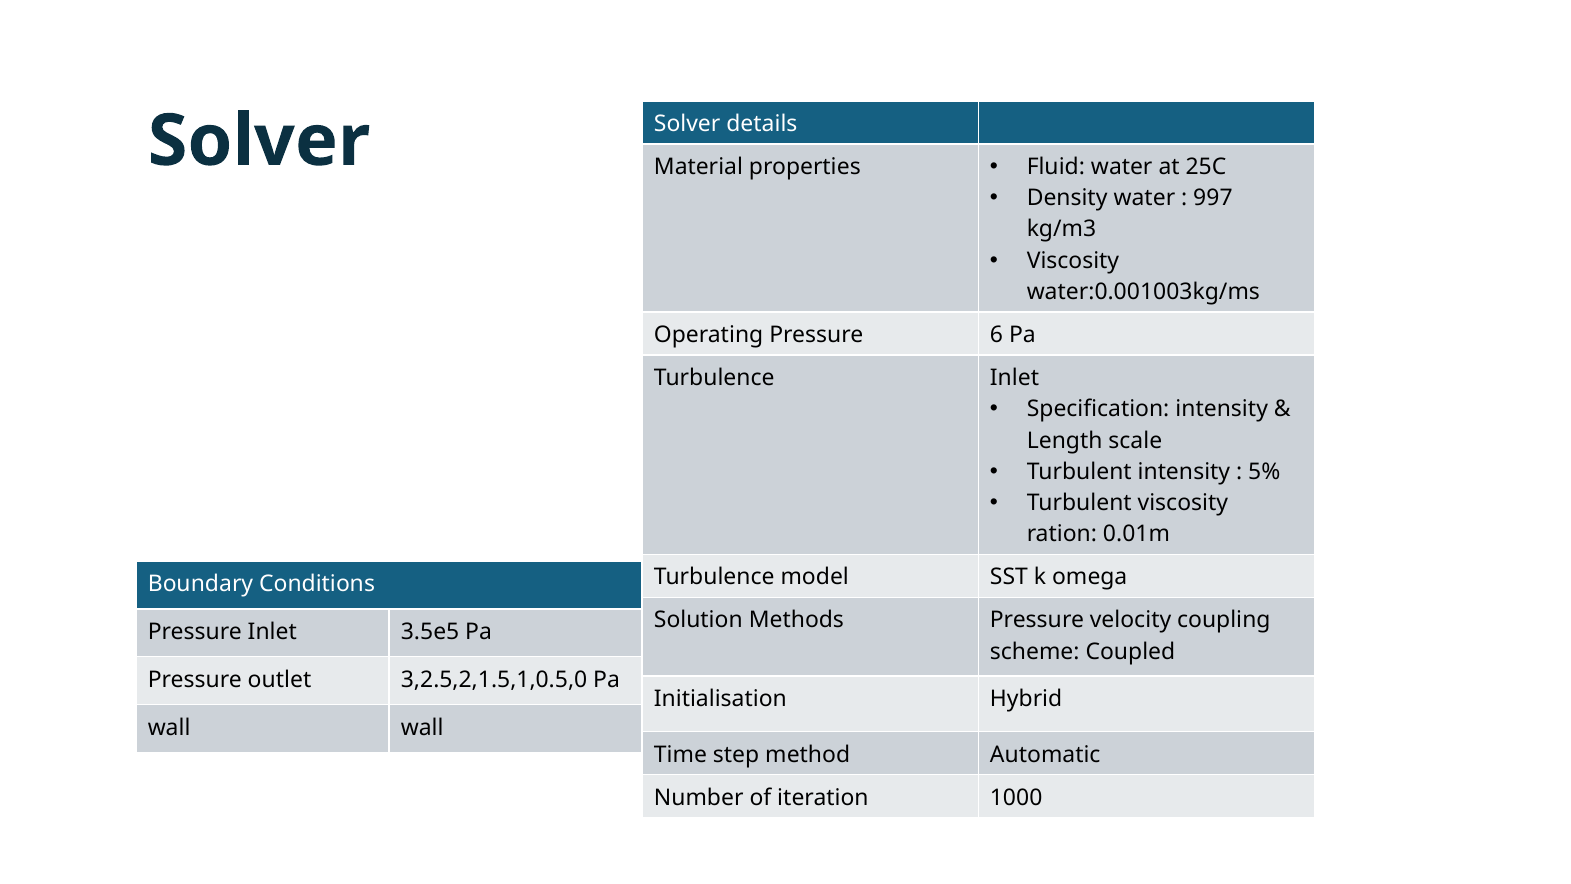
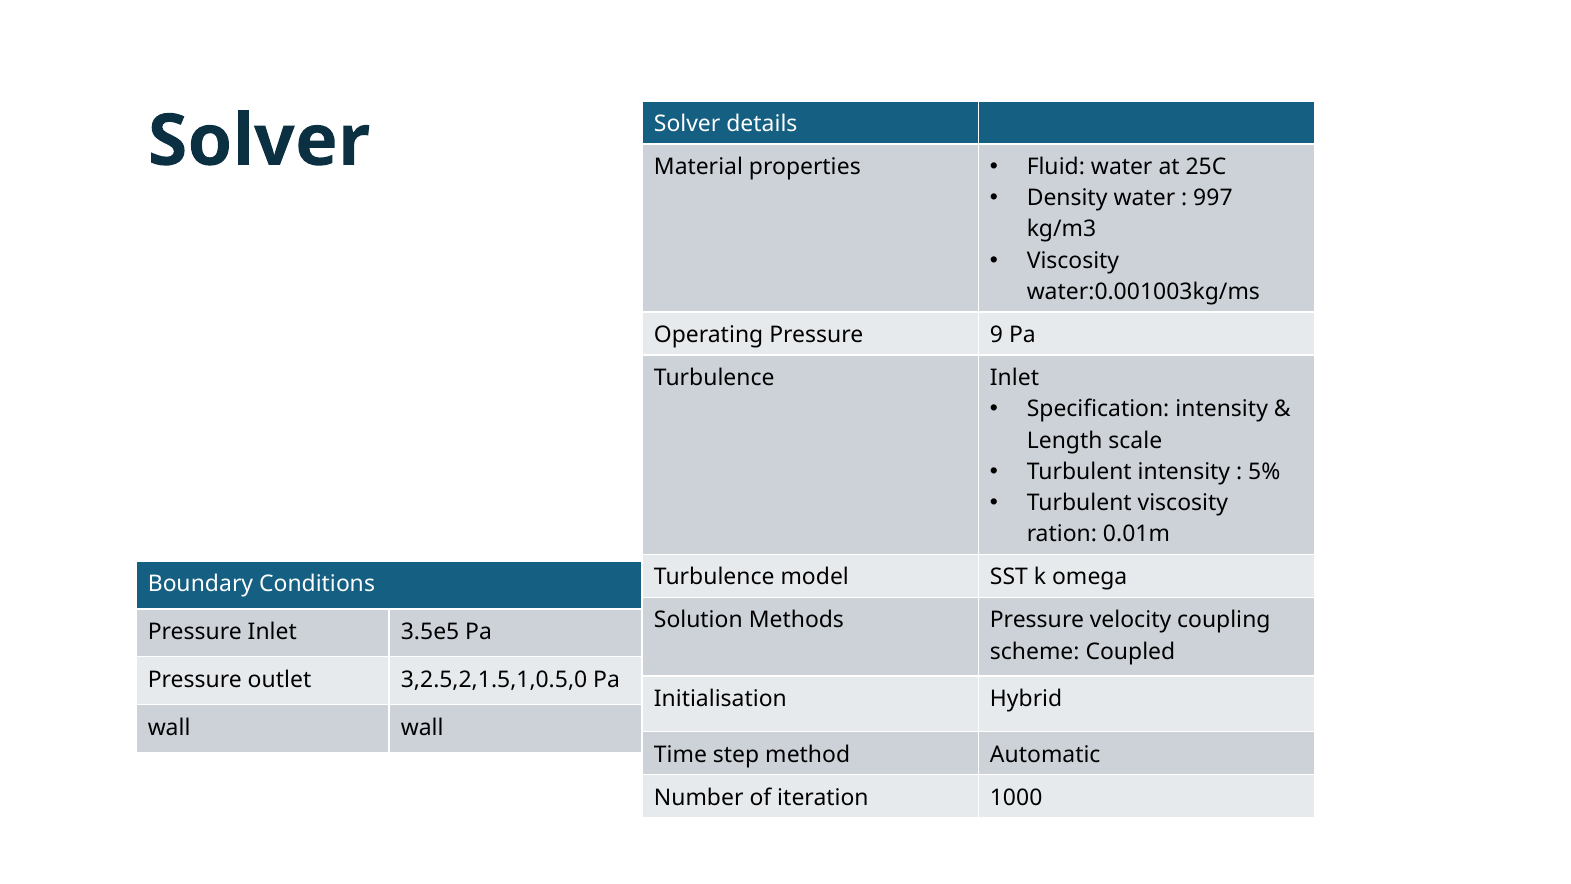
6: 6 -> 9
